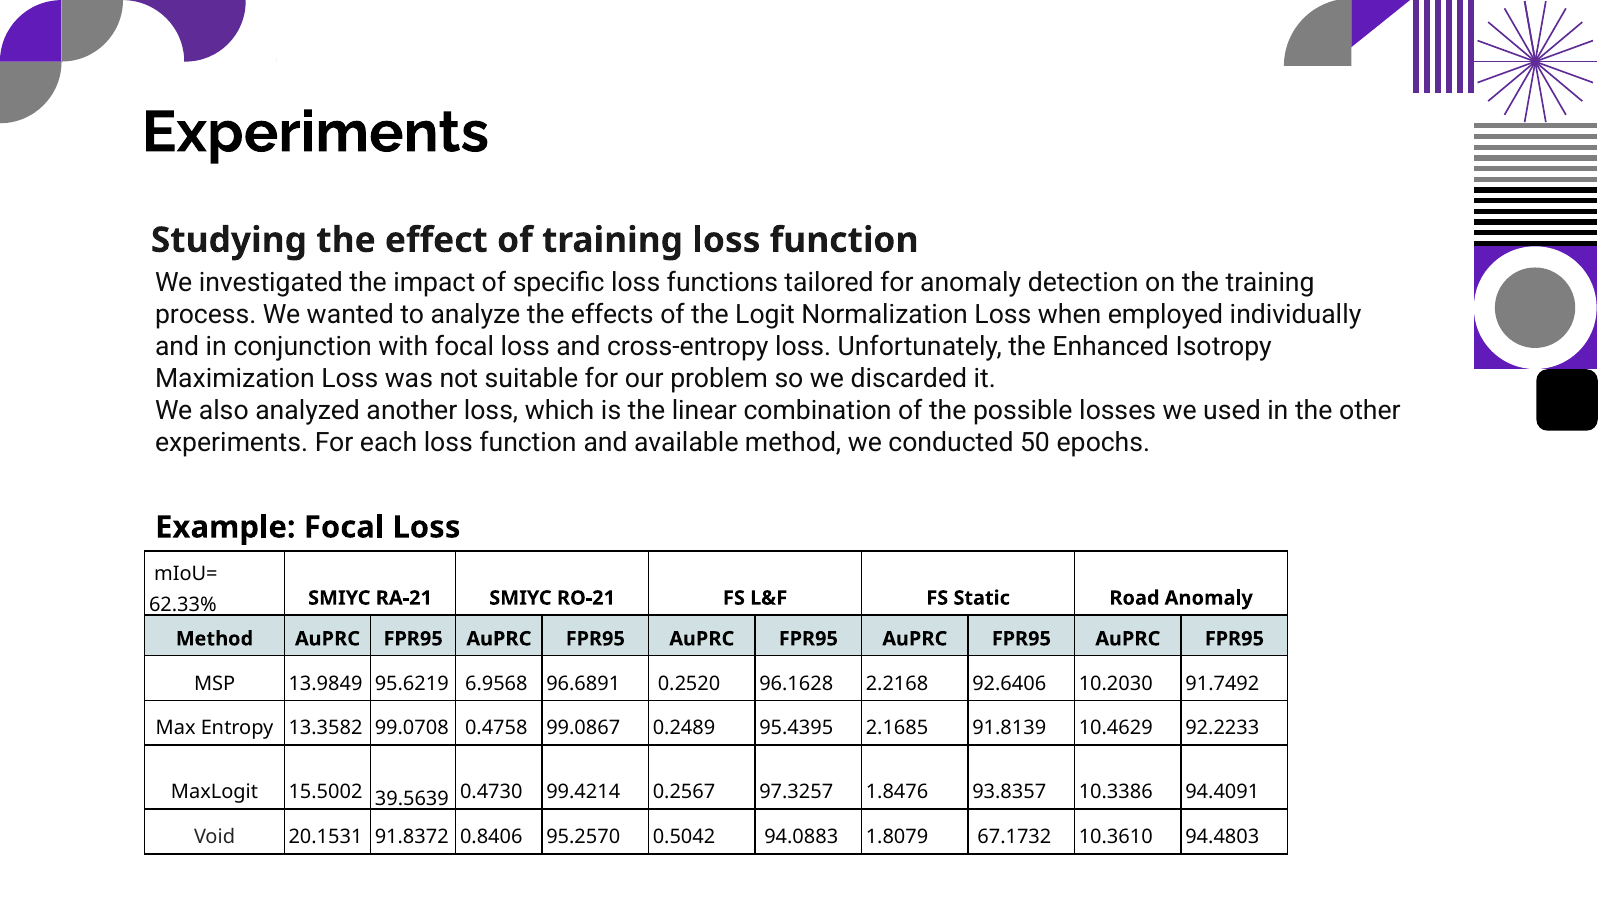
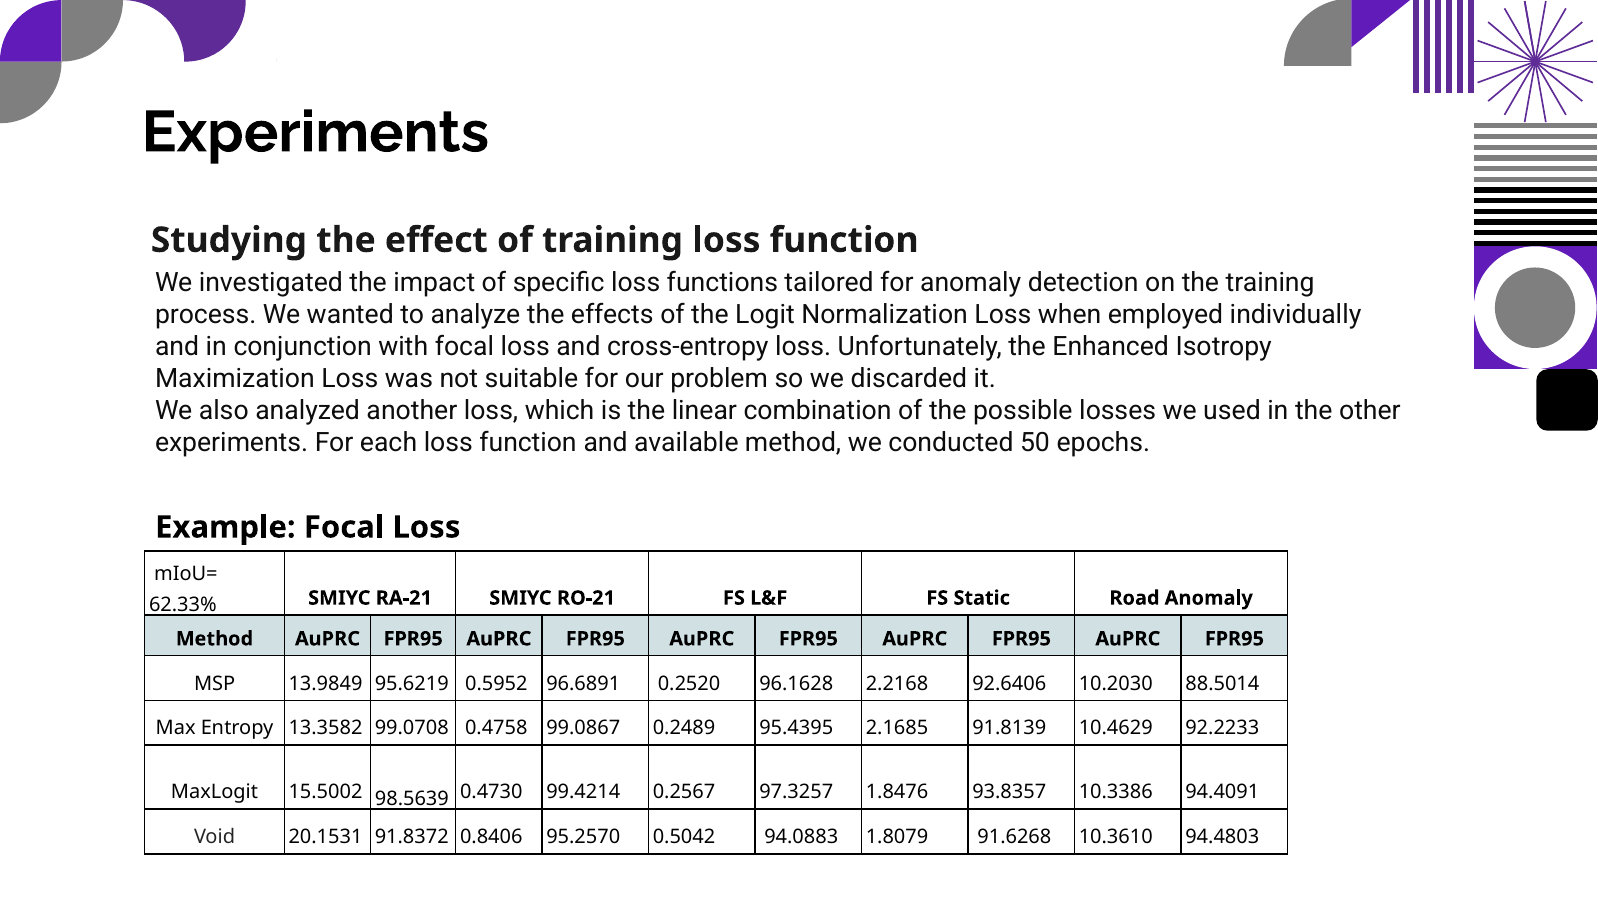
6.9568: 6.9568 -> 0.5952
91.7492: 91.7492 -> 88.5014
39.5639: 39.5639 -> 98.5639
67.1732: 67.1732 -> 91.6268
